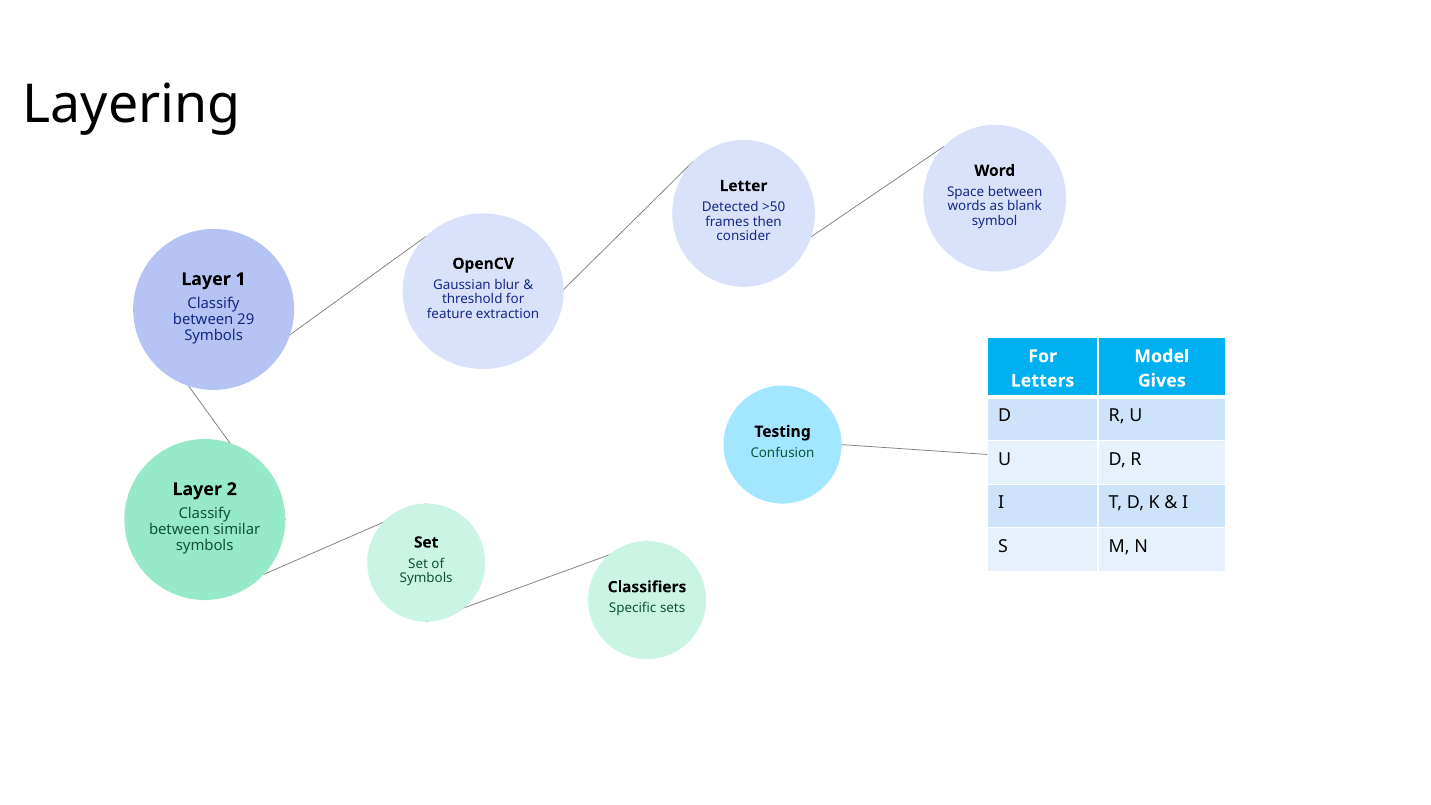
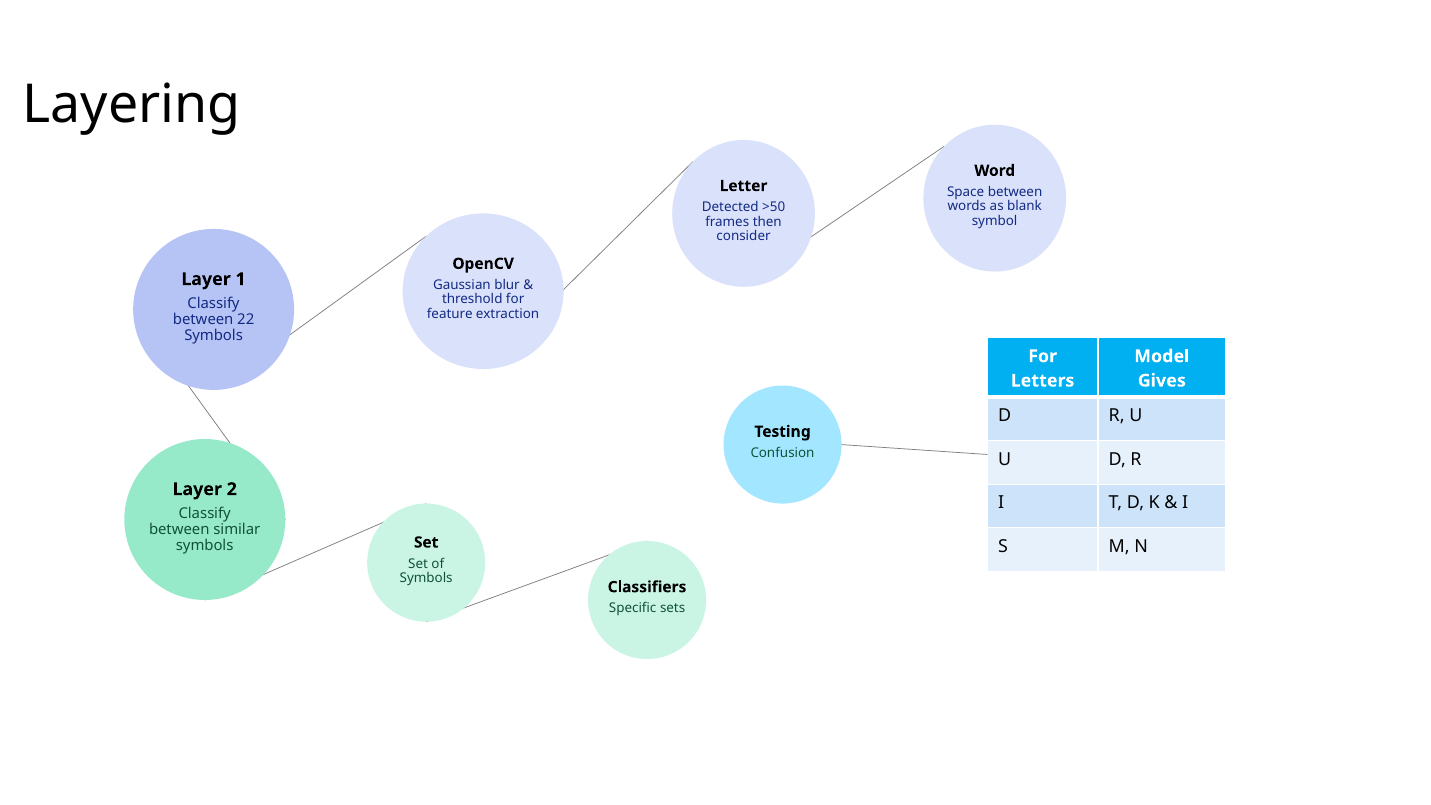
29: 29 -> 22
